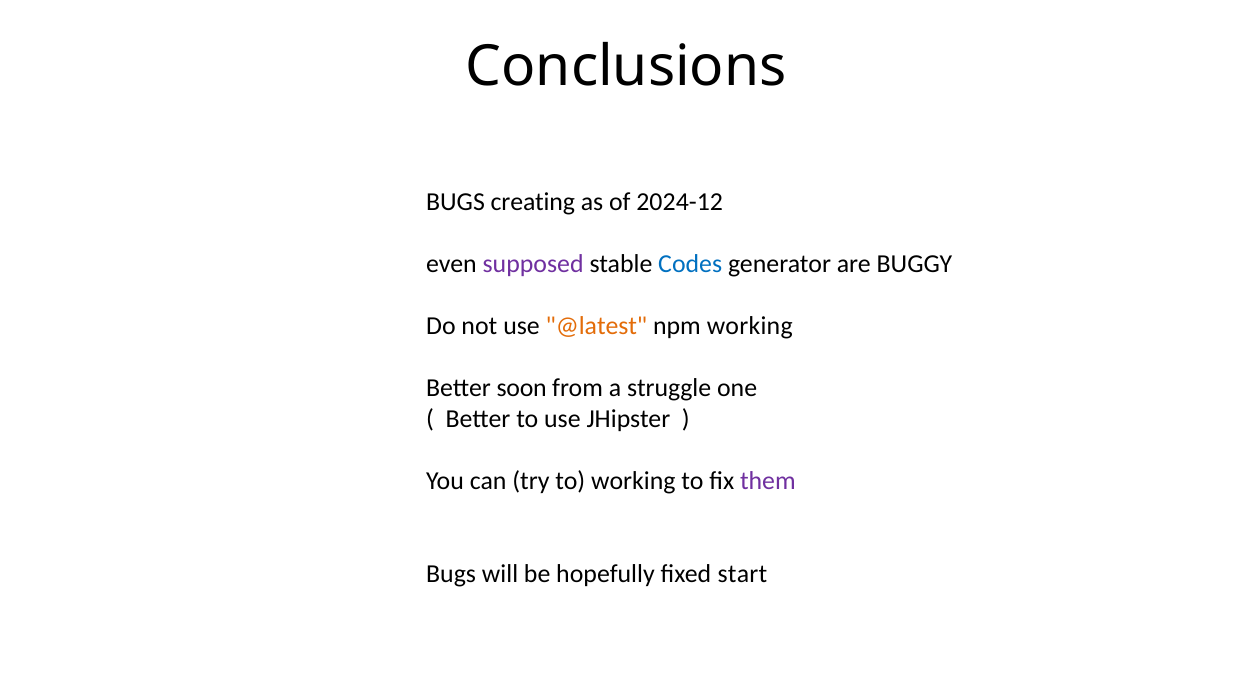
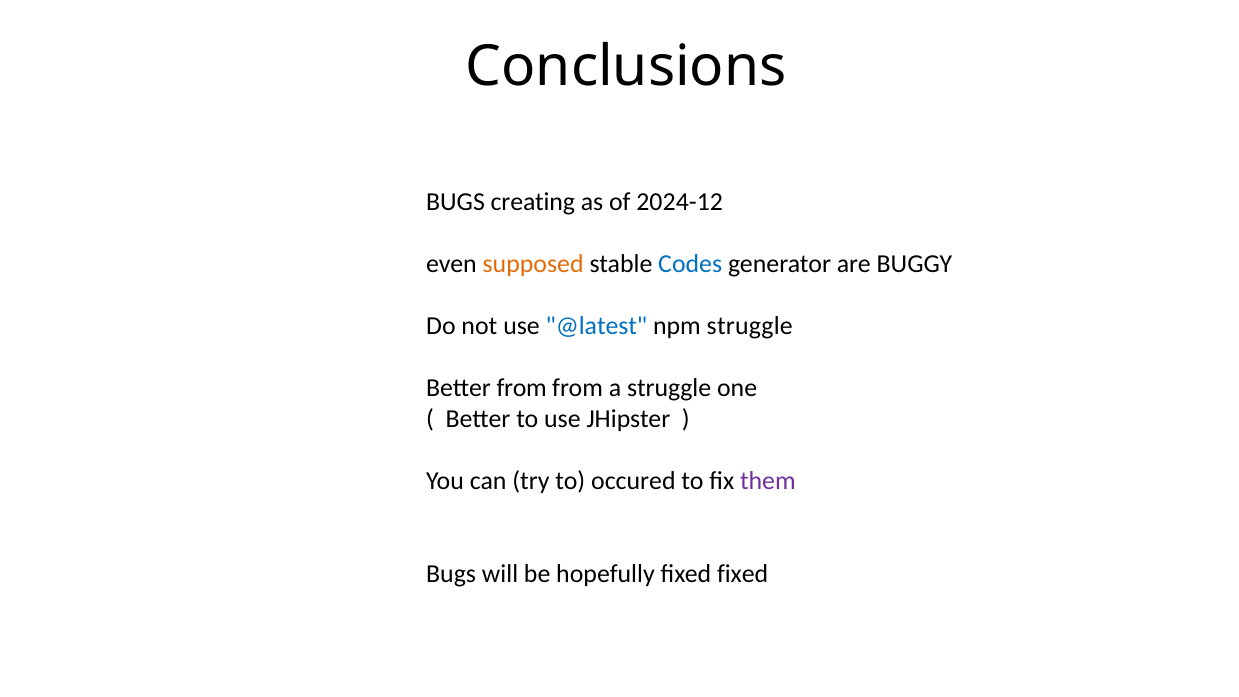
supposed colour: purple -> orange
@latest colour: orange -> blue
npm working: working -> struggle
Better soon: soon -> from
to working: working -> occured
fixed start: start -> fixed
